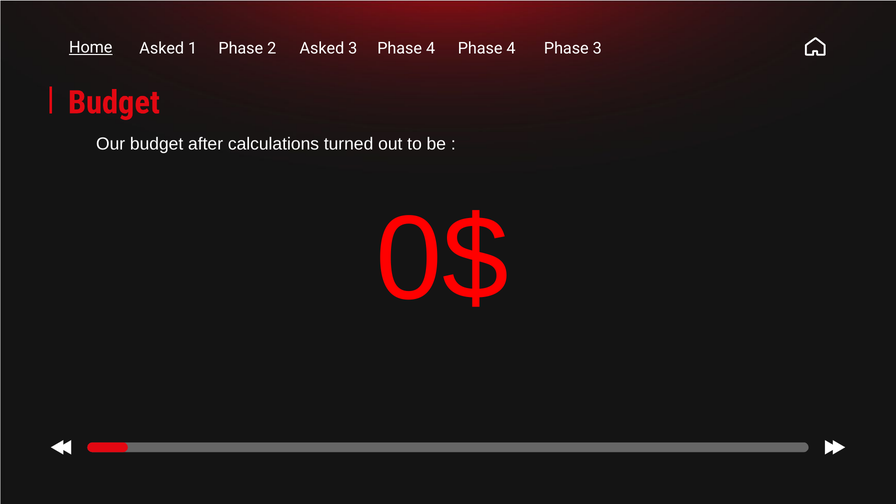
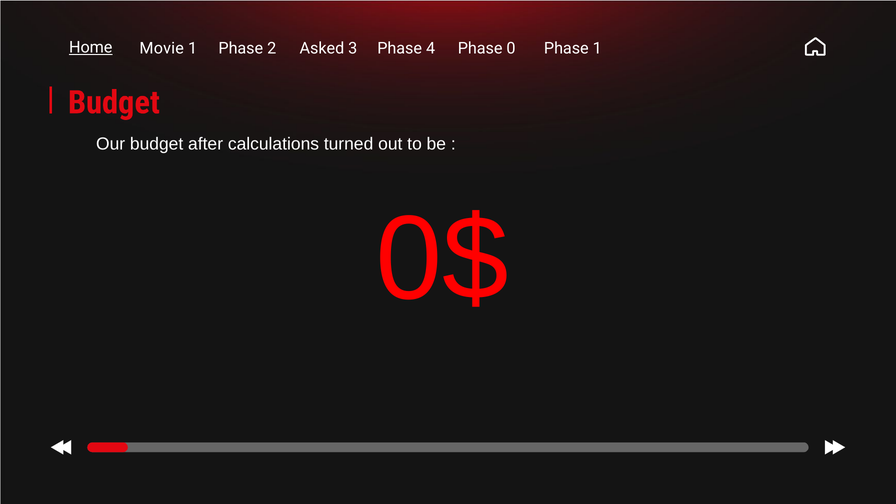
Home Asked: Asked -> Movie
3 Phase 4: 4 -> 0
Phase 3: 3 -> 1
